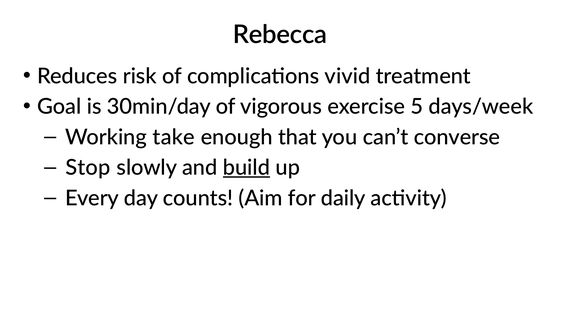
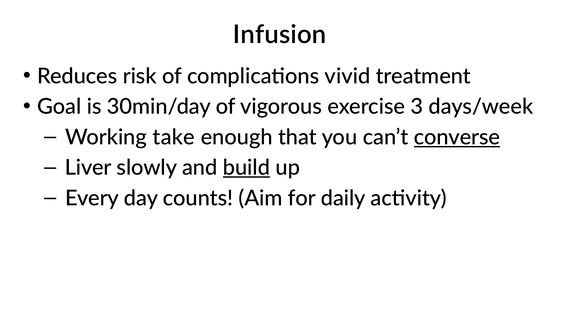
Rebecca: Rebecca -> Infusion
5: 5 -> 3
converse underline: none -> present
Stop: Stop -> Liver
